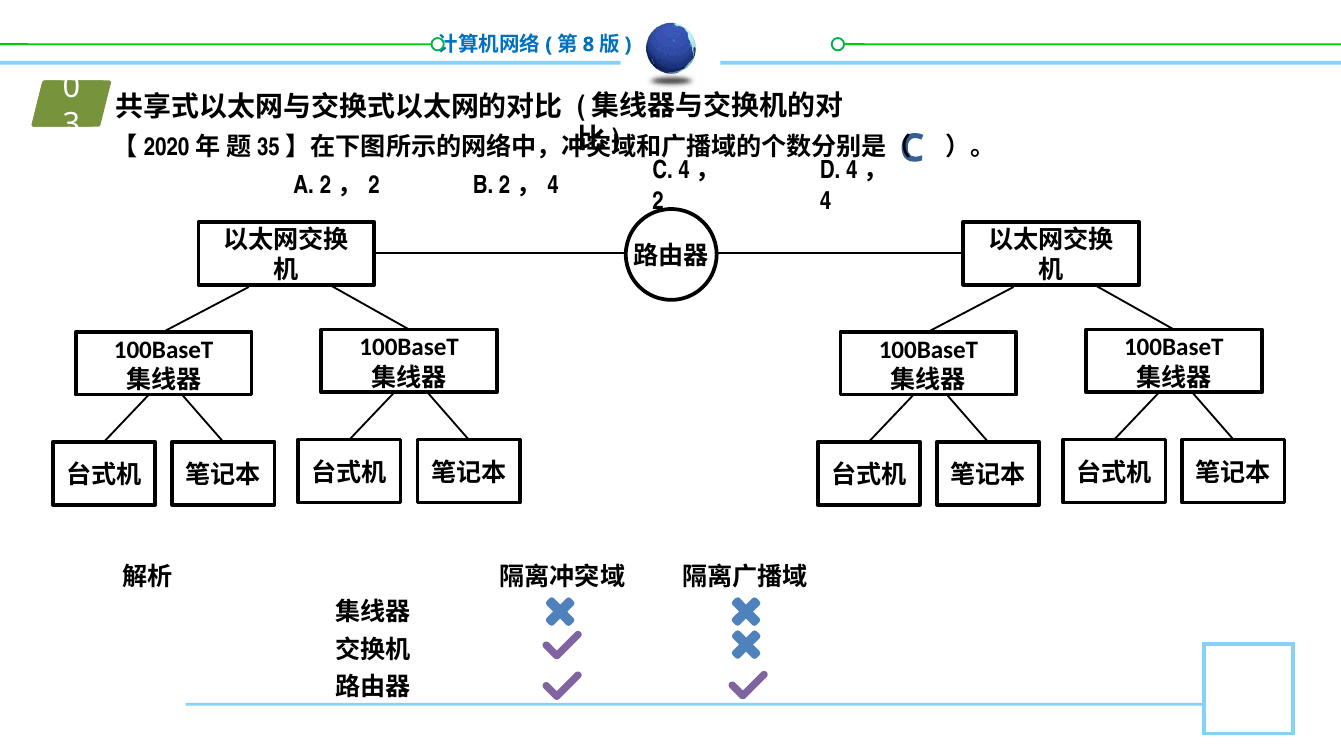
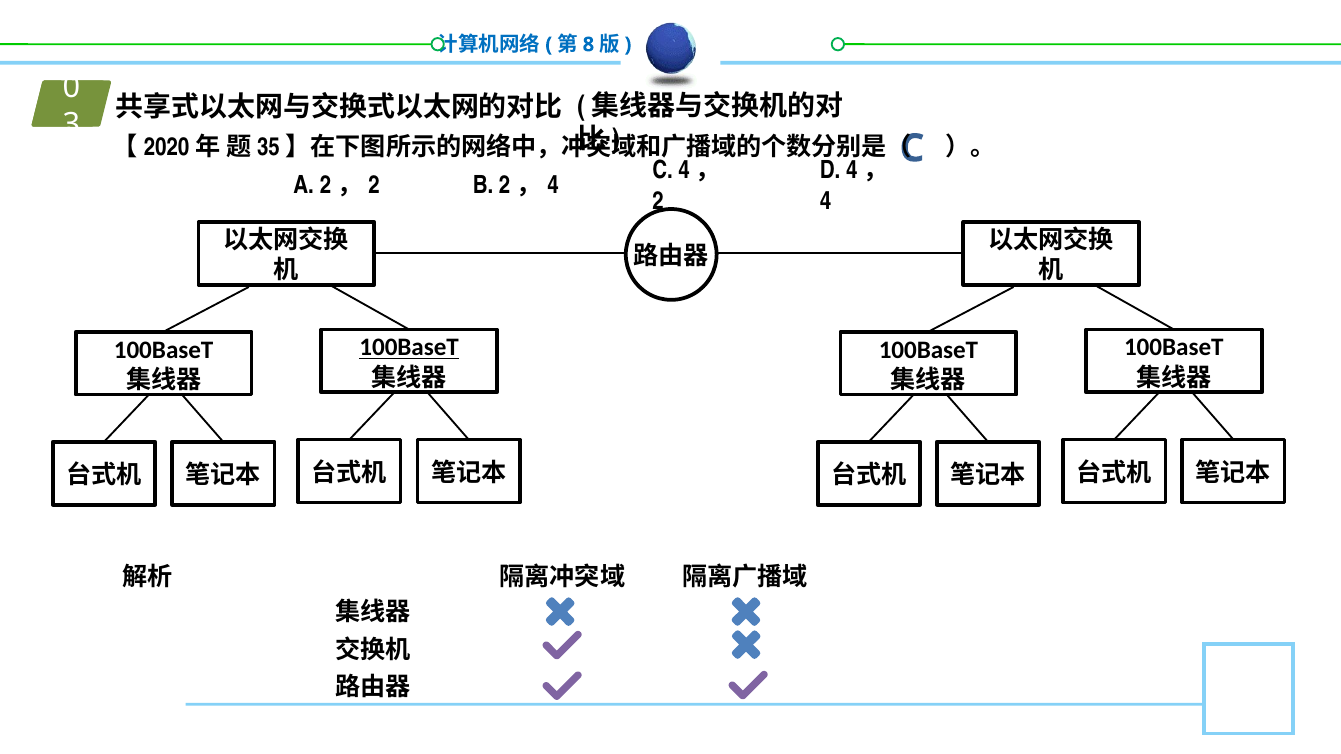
100BaseT at (409, 348) underline: none -> present
